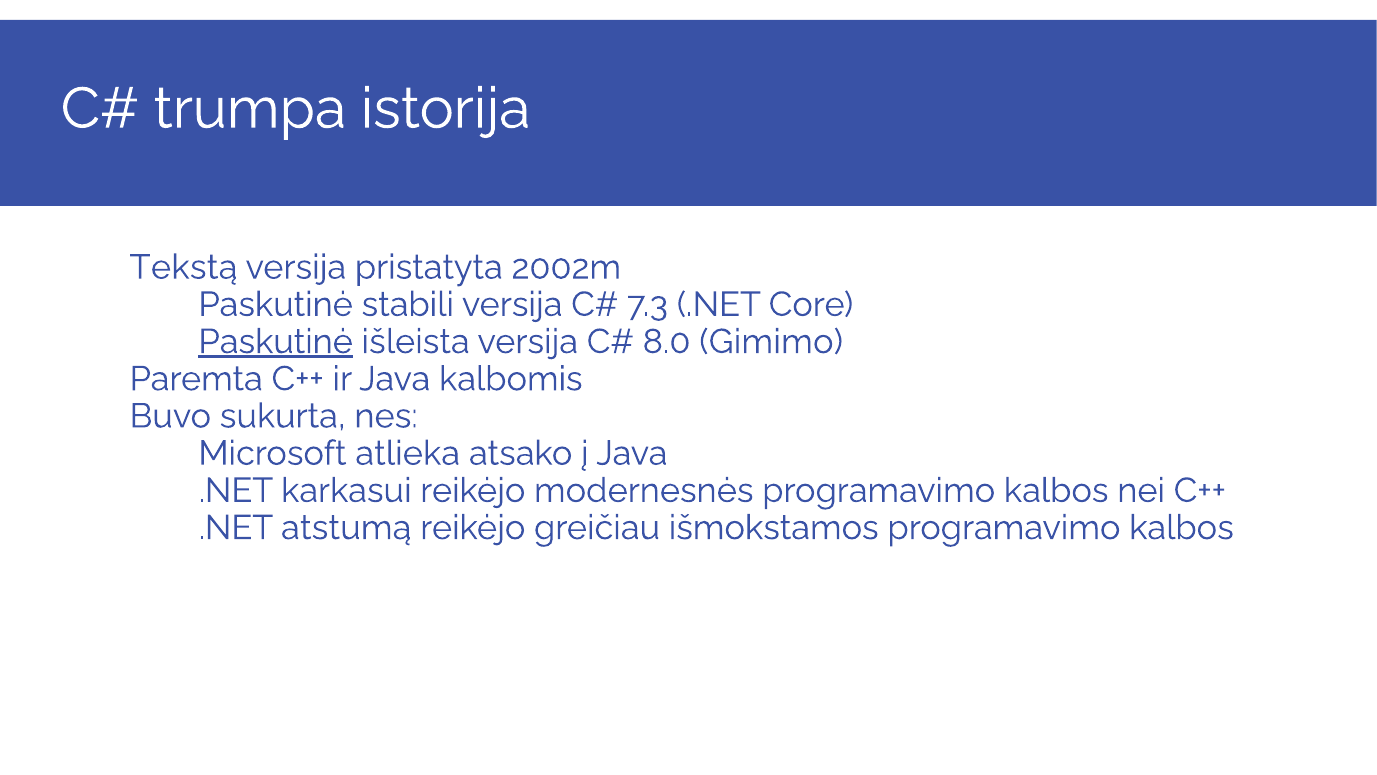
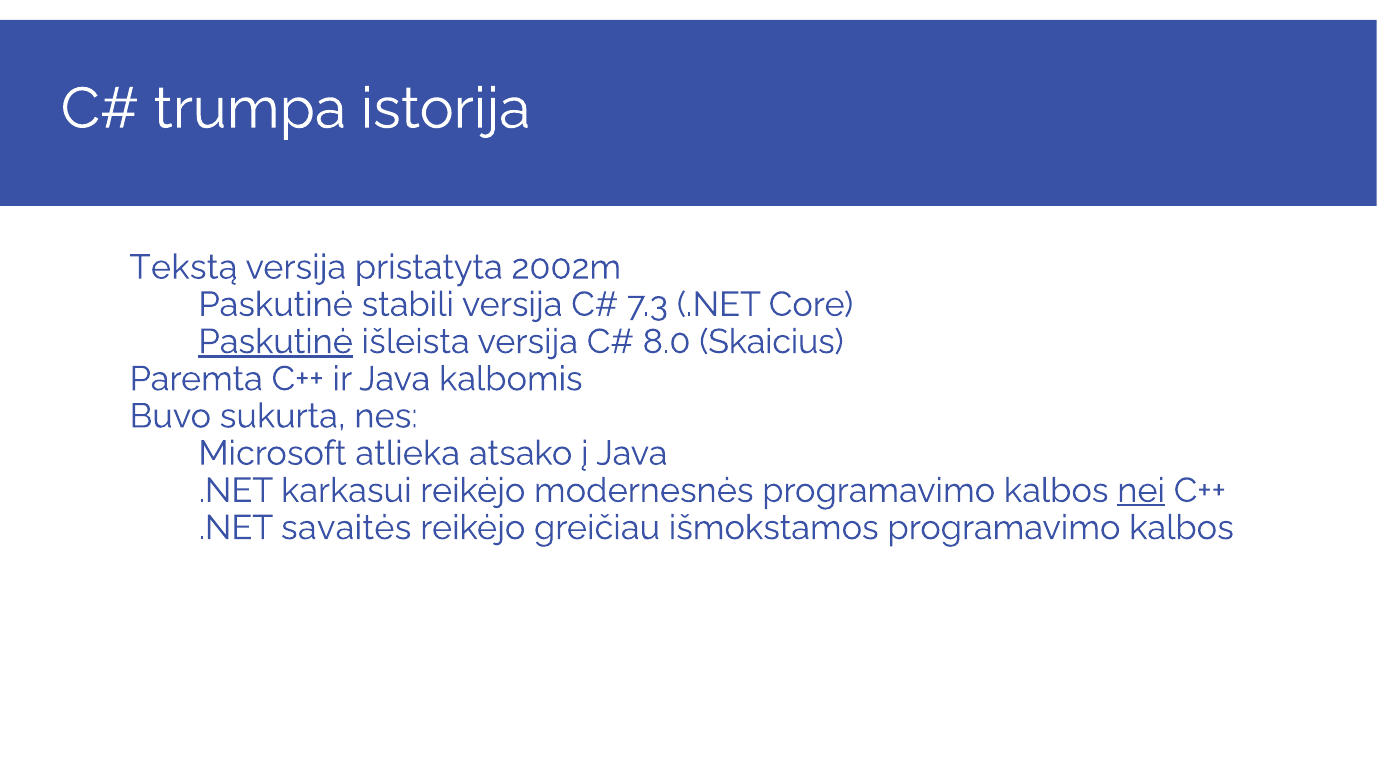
Gimimo: Gimimo -> Skaicius
nei underline: none -> present
atstumą: atstumą -> savaitės
